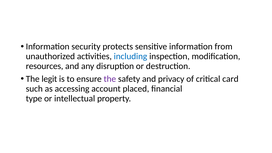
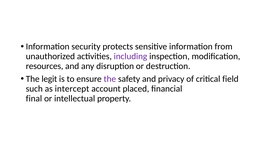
including colour: blue -> purple
card: card -> field
accessing: accessing -> intercept
type: type -> final
